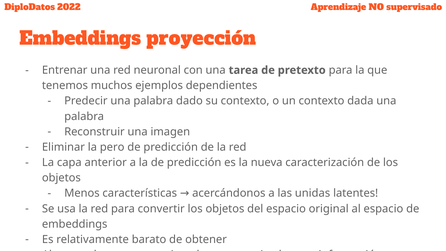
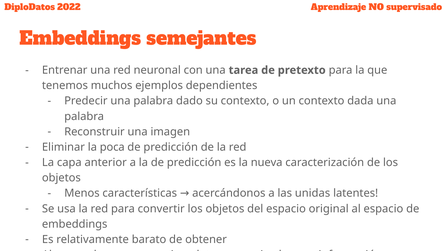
proyección: proyección -> semejantes
pero: pero -> poca
